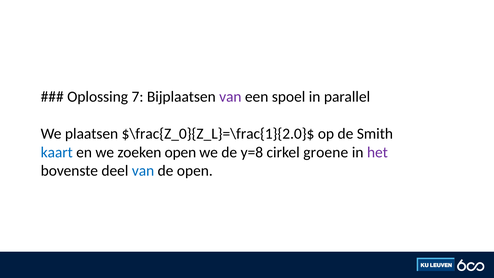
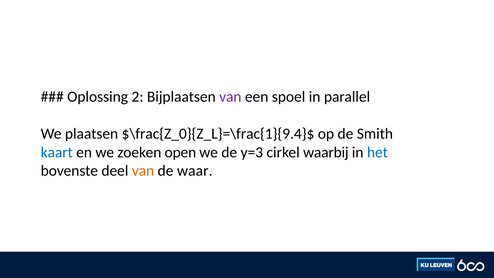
7: 7 -> 2
$\frac{Z_0}{Z_L}=\frac{1}{2.0}$: $\frac{Z_0}{Z_L}=\frac{1}{2.0}$ -> $\frac{Z_0}{Z_L}=\frac{1}{9.4}$
y=8: y=8 -> y=3
groene: groene -> waarbij
het colour: purple -> blue
van at (143, 171) colour: blue -> orange
de open: open -> waar
